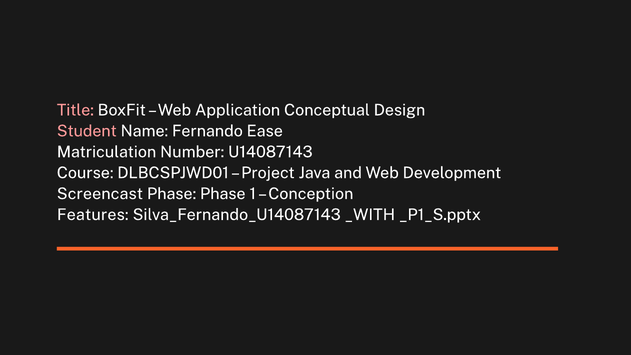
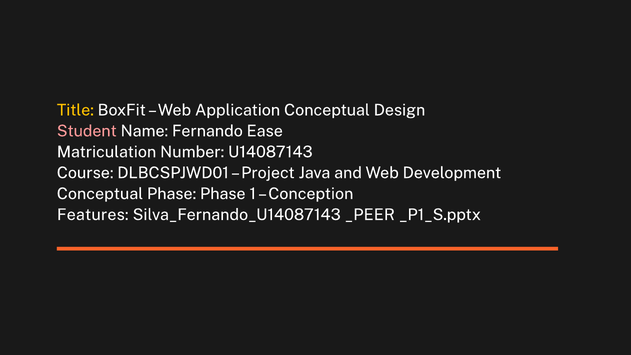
Title colour: pink -> yellow
Screencast at (100, 194): Screencast -> Conceptual
_WITH: _WITH -> _PEER
